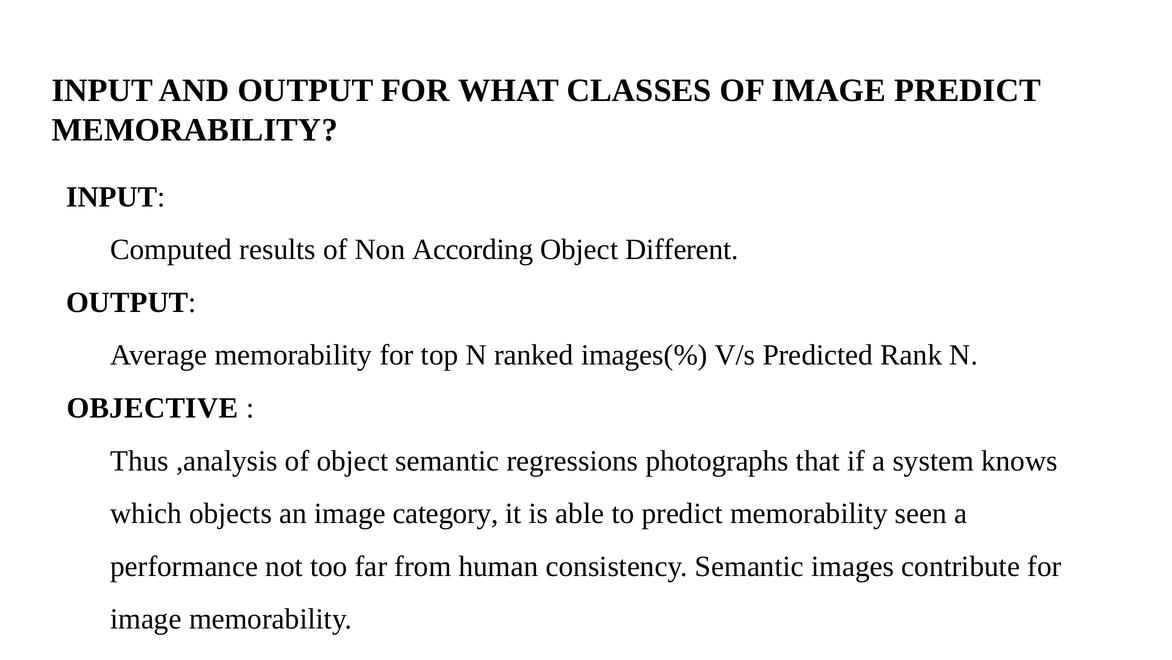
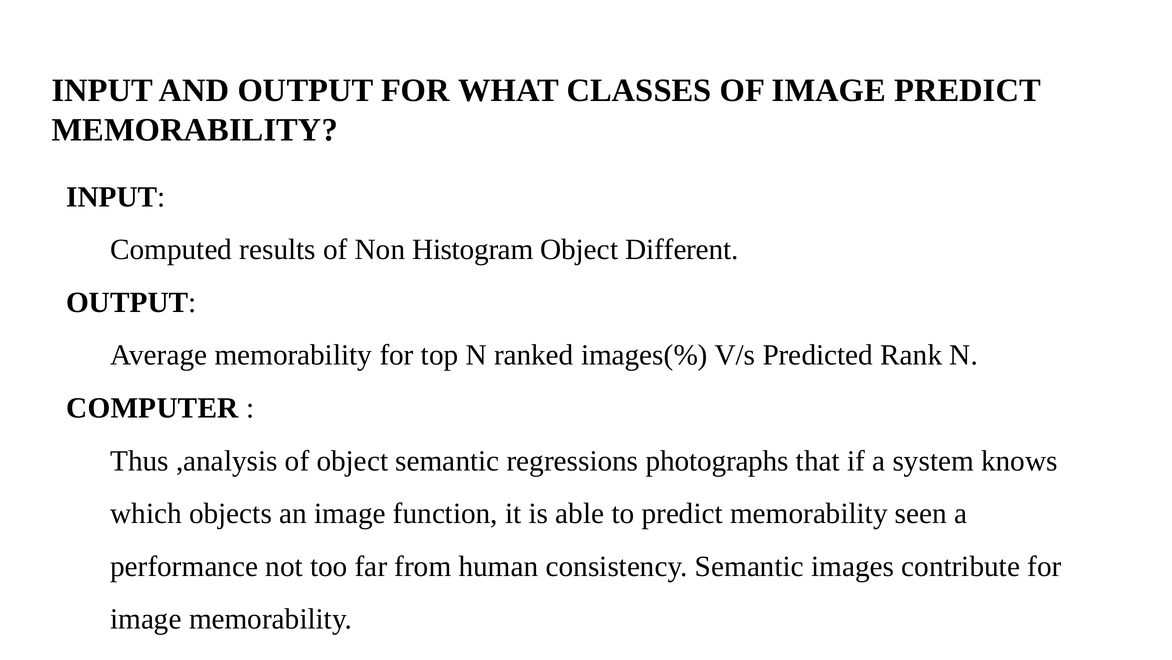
According: According -> Histogram
OBJECTIVE: OBJECTIVE -> COMPUTER
category: category -> function
